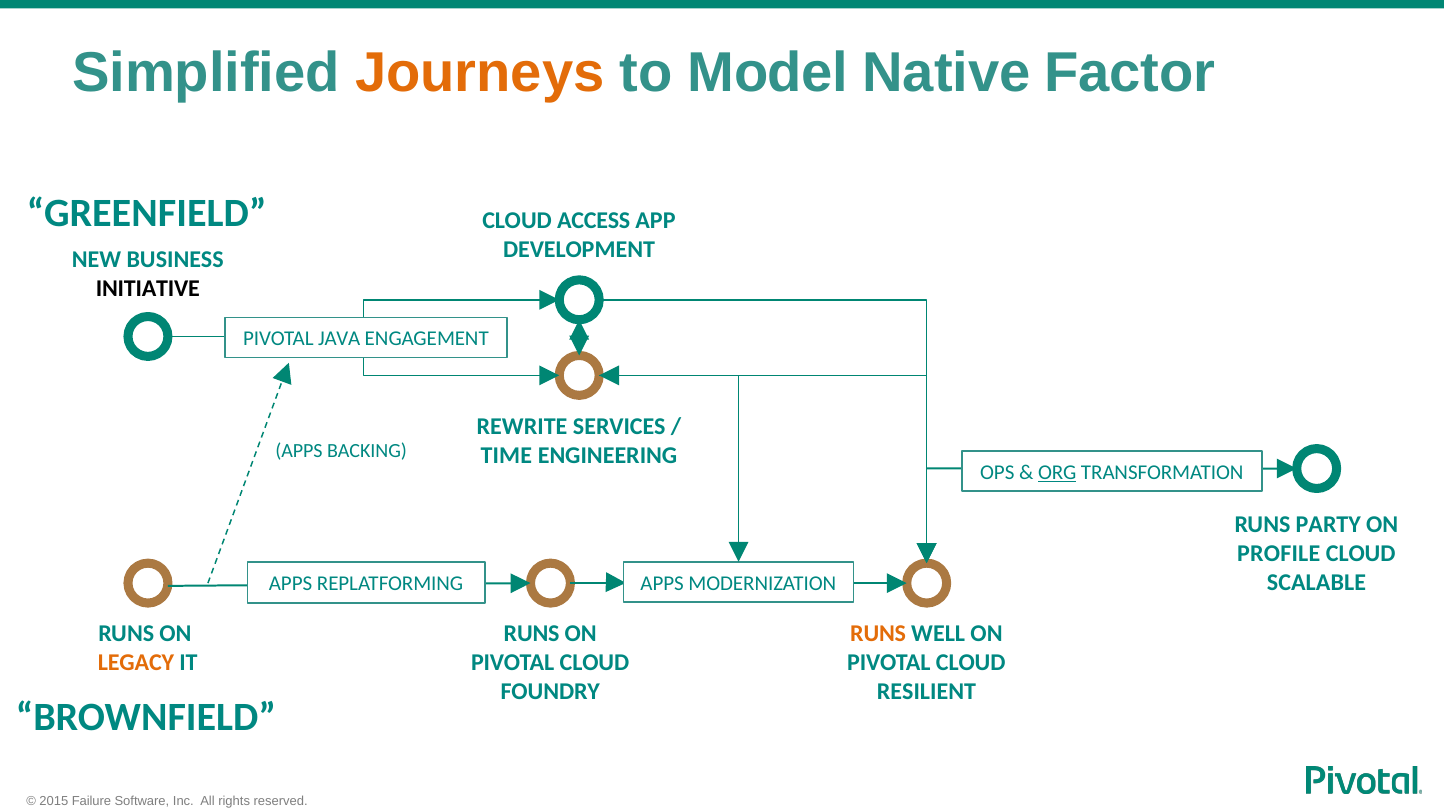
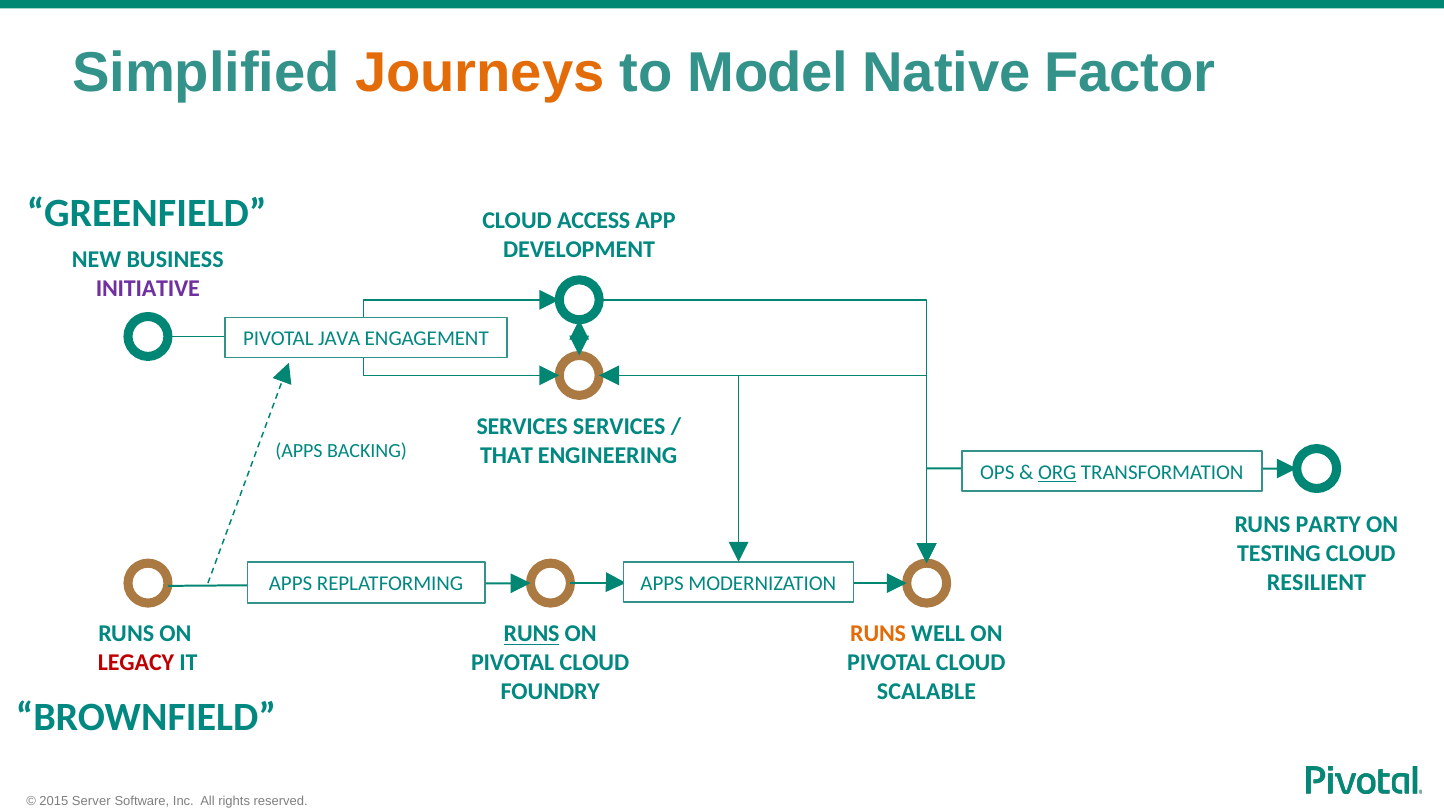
INITIATIVE colour: black -> purple
REWRITE at (522, 427): REWRITE -> SERVICES
TIME: TIME -> THAT
PROFILE: PROFILE -> TESTING
SCALABLE: SCALABLE -> RESILIENT
RUNS at (532, 634) underline: none -> present
LEGACY colour: orange -> red
RESILIENT: RESILIENT -> SCALABLE
Failure: Failure -> Server
